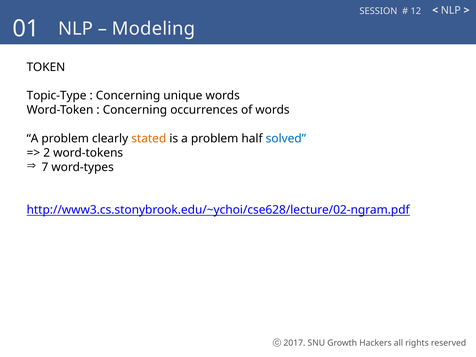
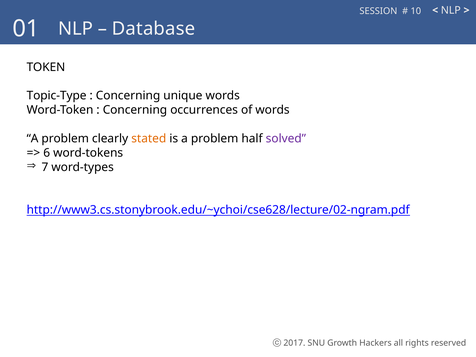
12: 12 -> 10
Modeling: Modeling -> Database
solved colour: blue -> purple
2: 2 -> 6
